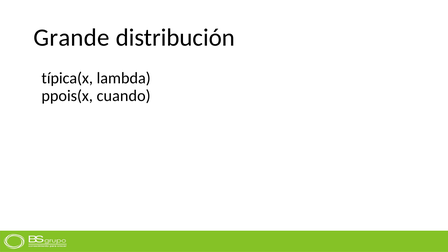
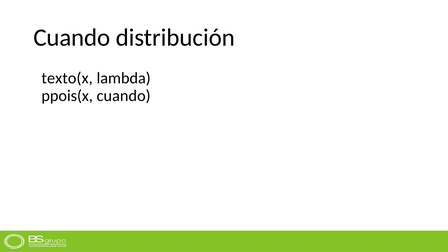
Grande at (72, 38): Grande -> Cuando
típica(x: típica(x -> texto(x
